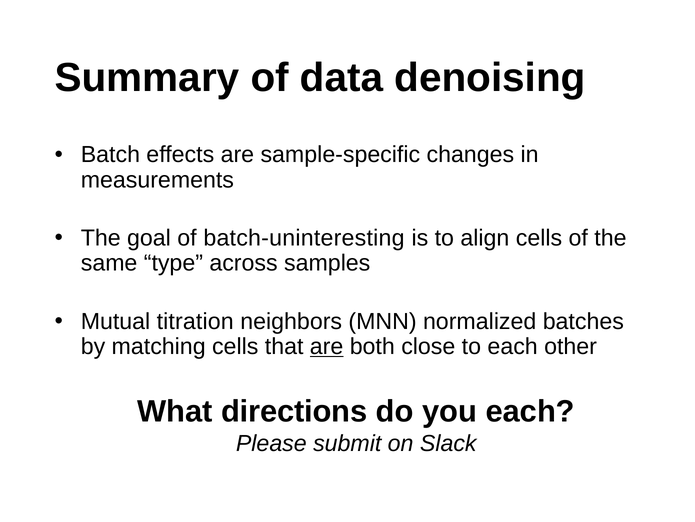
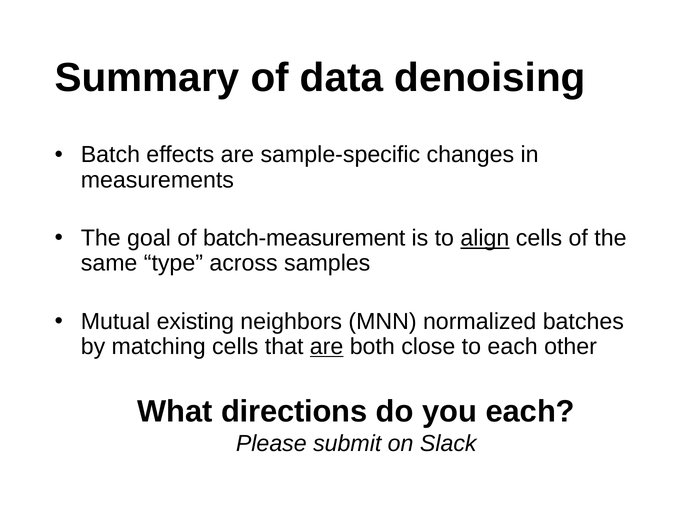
batch-uninteresting: batch-uninteresting -> batch-measurement
align underline: none -> present
titration: titration -> existing
